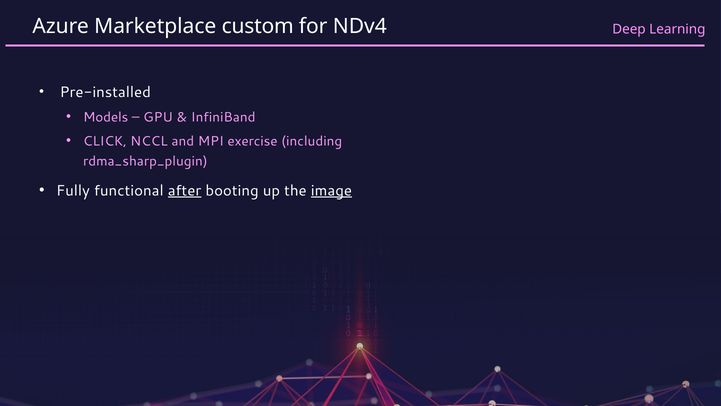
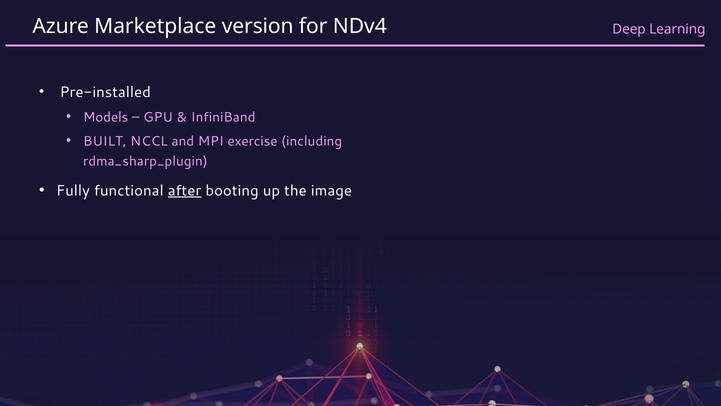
custom: custom -> version
CLICK: CLICK -> BUILT
image underline: present -> none
